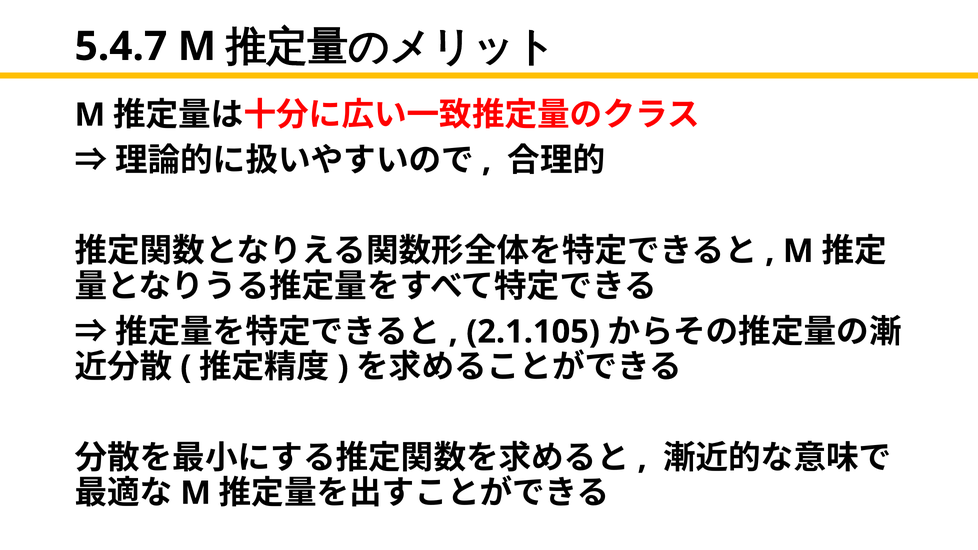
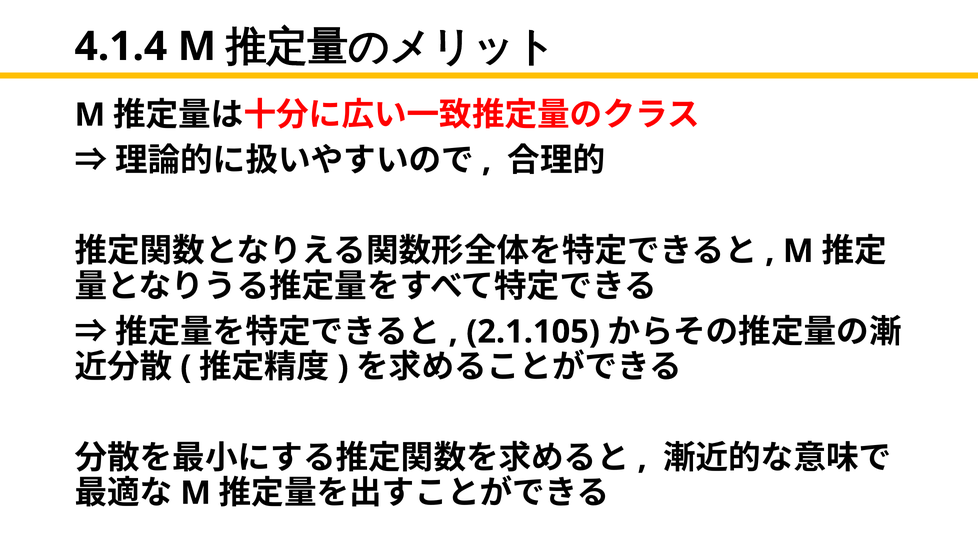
5.4.7: 5.4.7 -> 4.1.4
